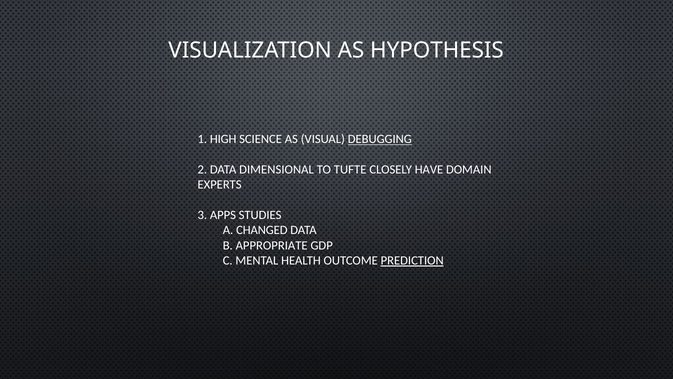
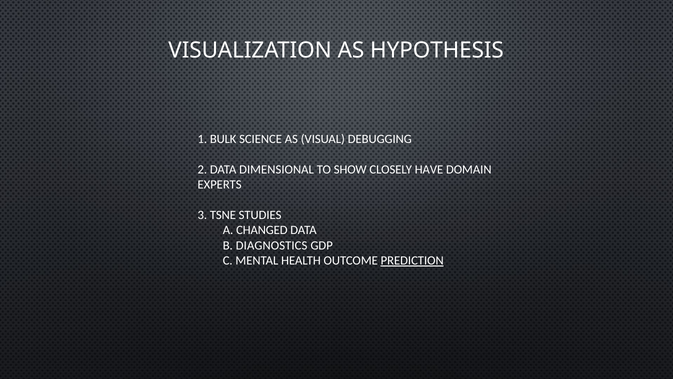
HIGH: HIGH -> BULK
DEBUGGING underline: present -> none
TUFTE: TUFTE -> SHOW
APPS: APPS -> TSNE
APPROPRIATE: APPROPRIATE -> DIAGNOSTICS
